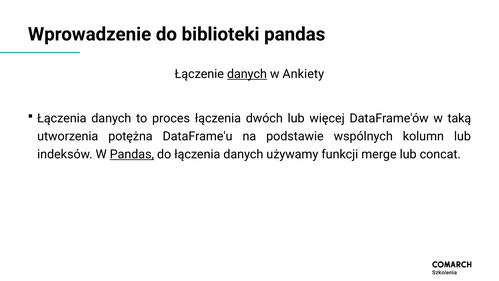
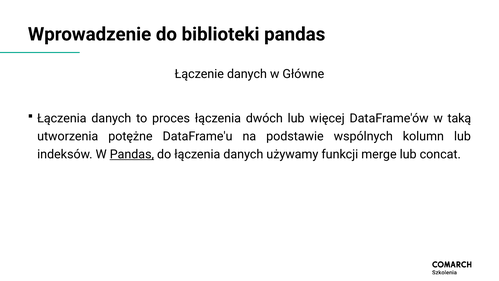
danych at (247, 74) underline: present -> none
Ankiety: Ankiety -> Główne
potężna: potężna -> potężne
